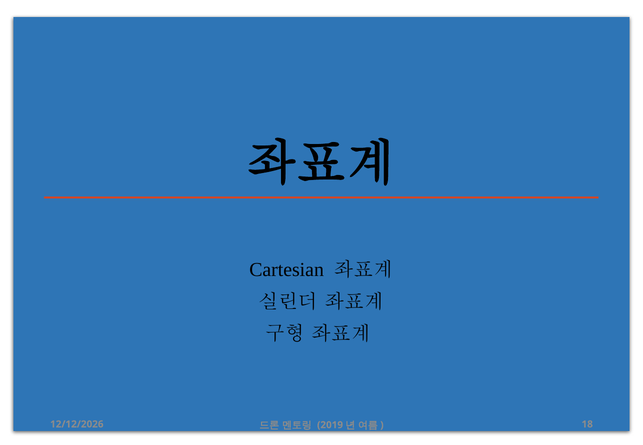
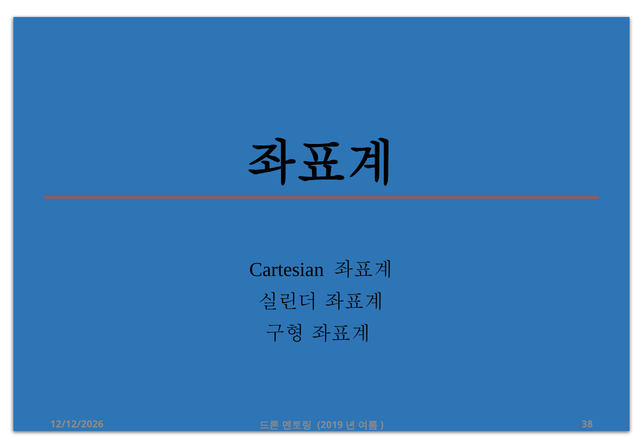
18: 18 -> 38
